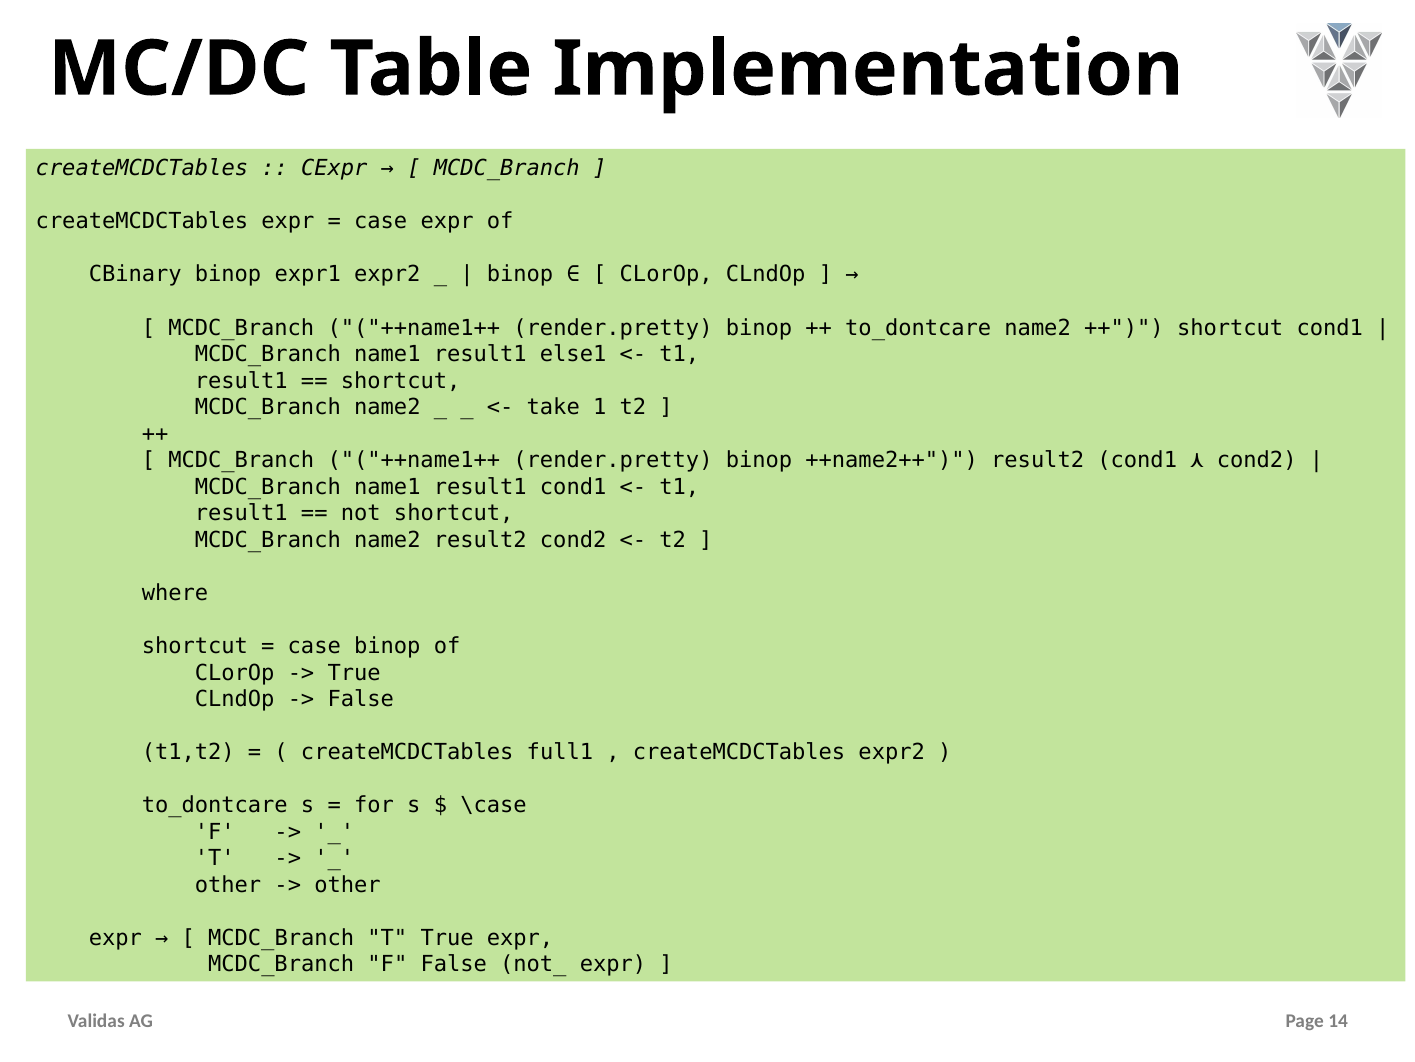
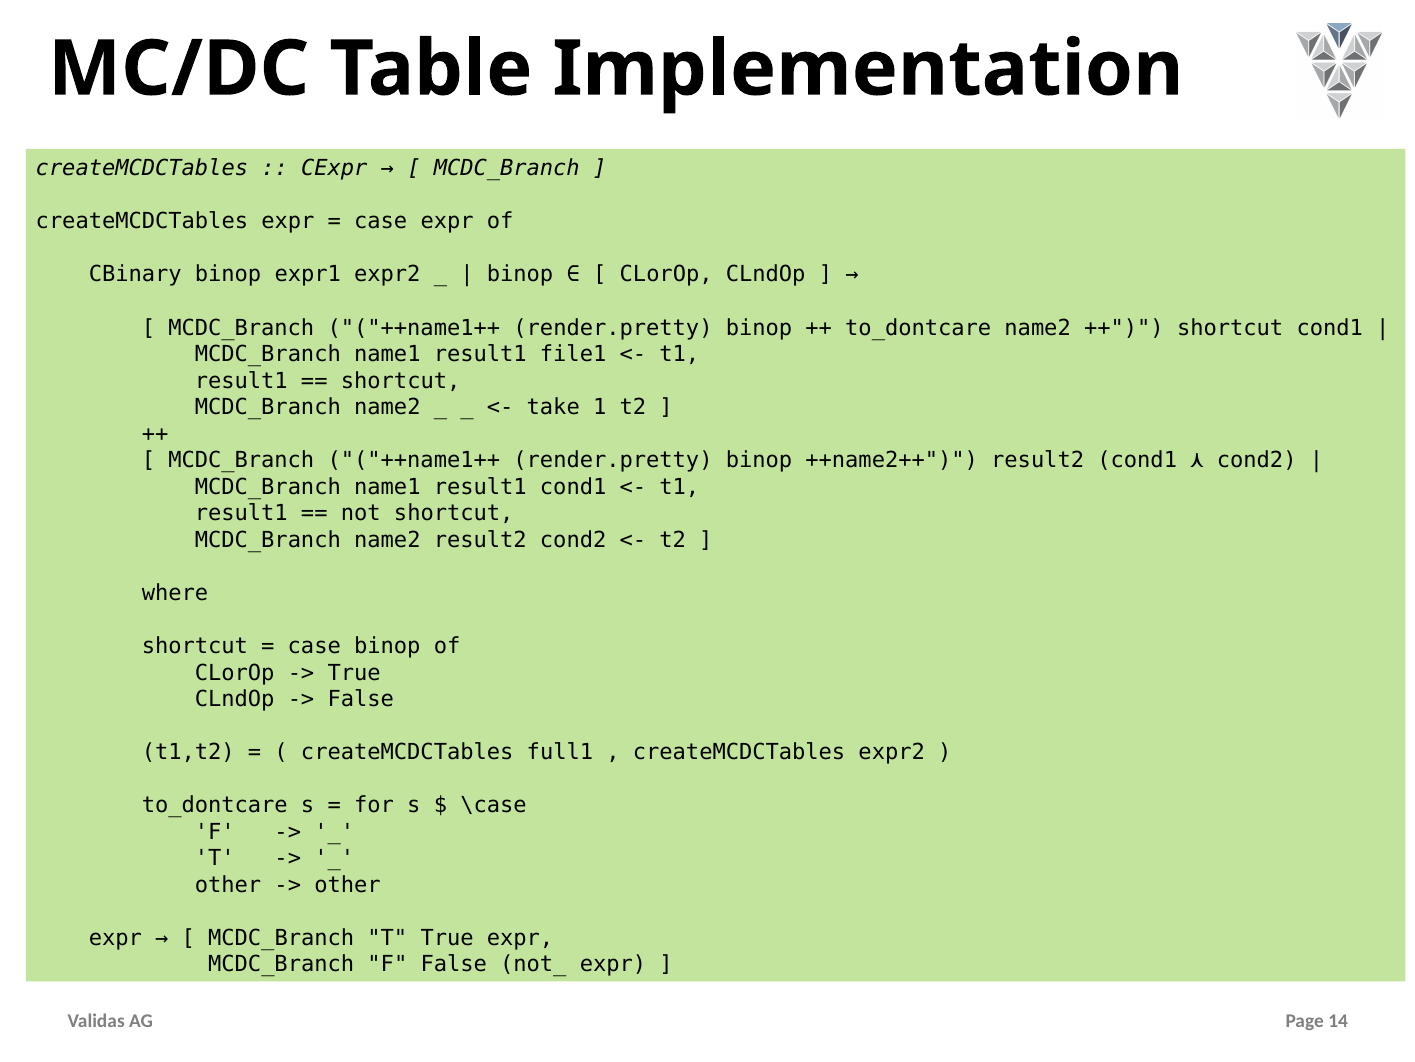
else1: else1 -> file1
